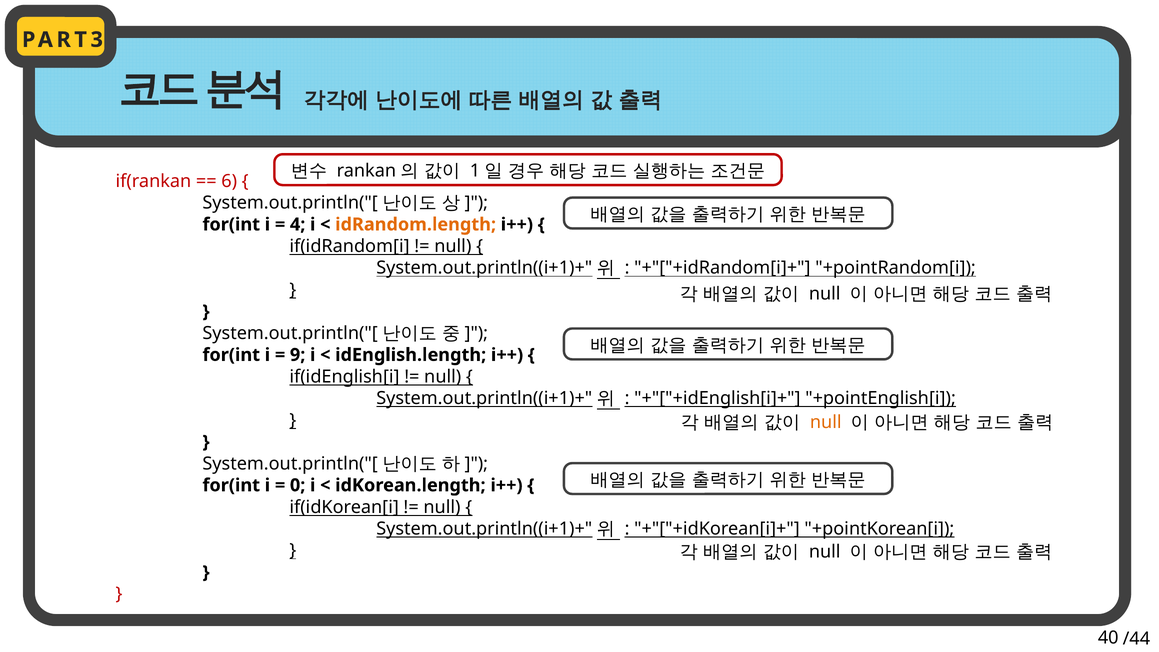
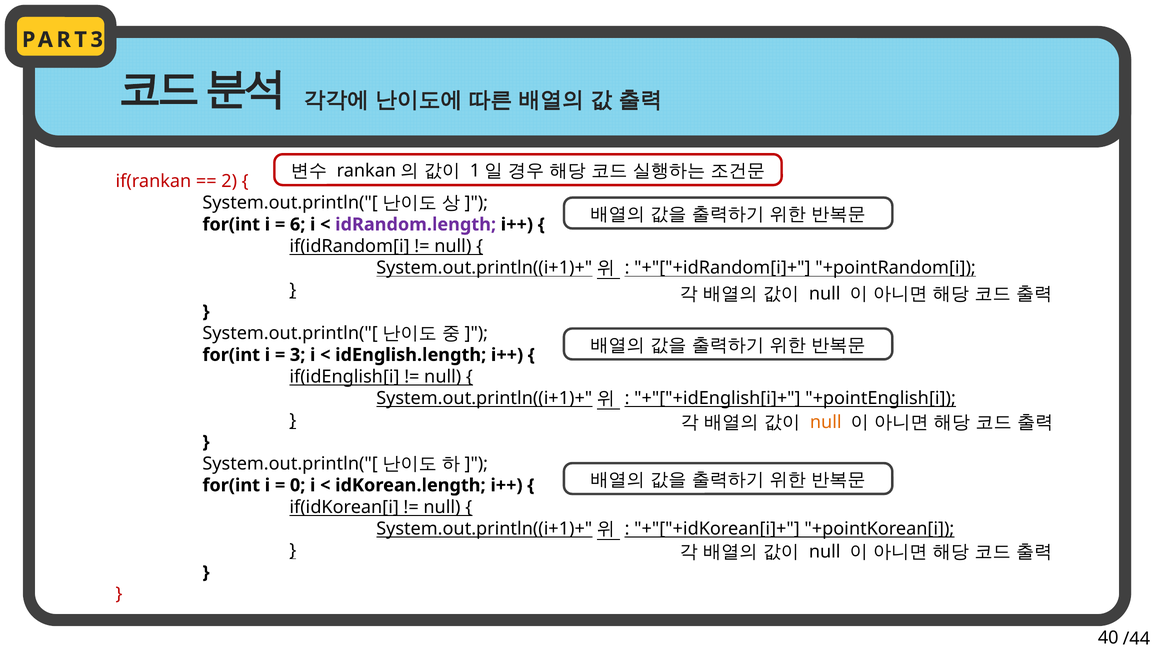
6: 6 -> 2
4: 4 -> 6
idRandom.length colour: orange -> purple
9: 9 -> 3
